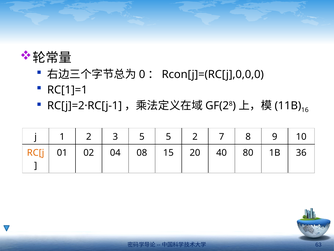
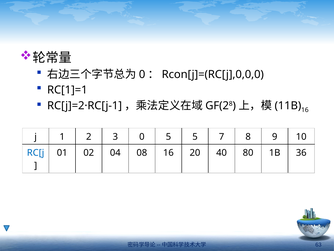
3 5: 5 -> 0
5 2: 2 -> 5
RC[j colour: orange -> blue
08 15: 15 -> 16
